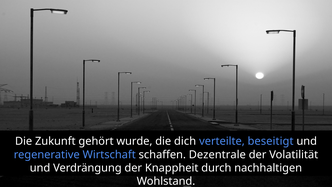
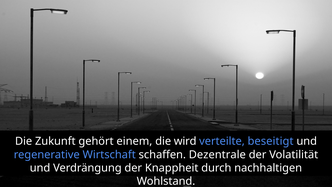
wurde: wurde -> einem
dich: dich -> wird
